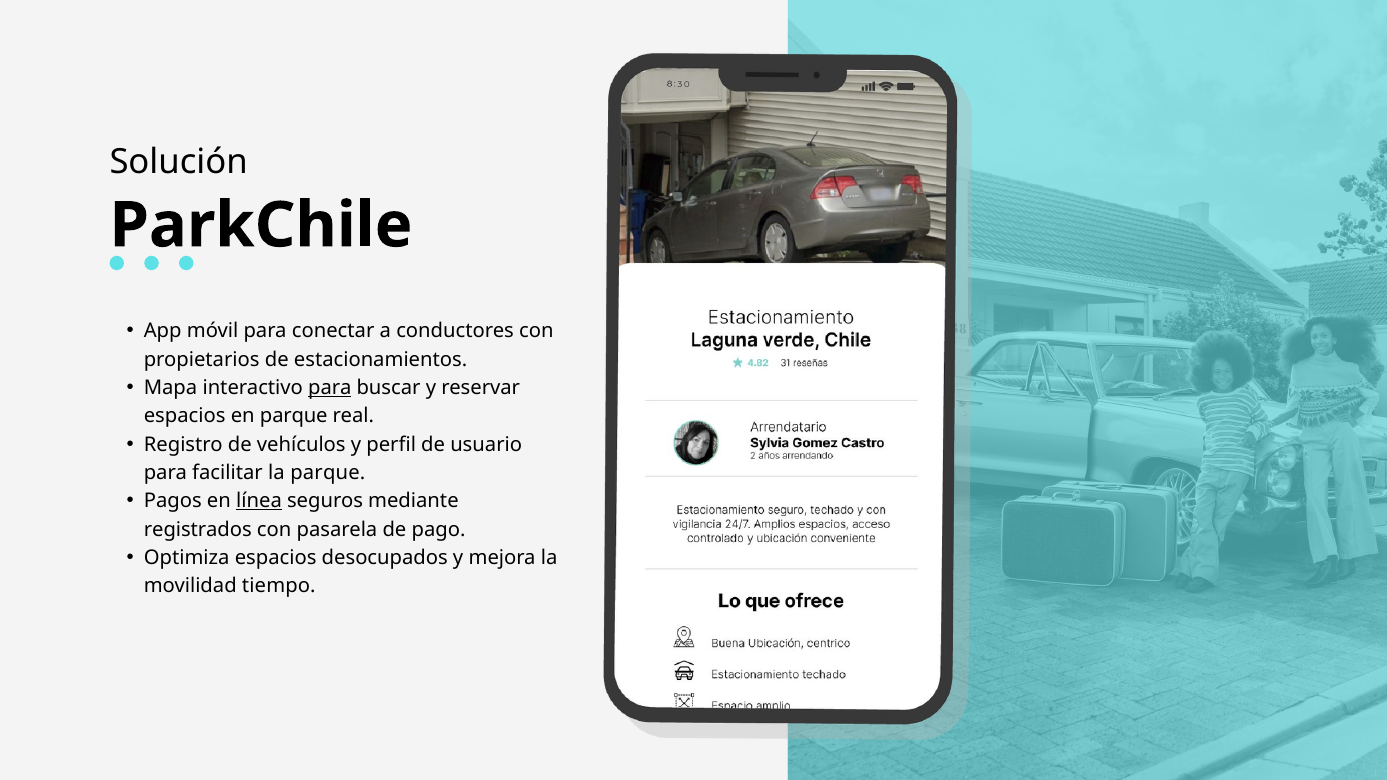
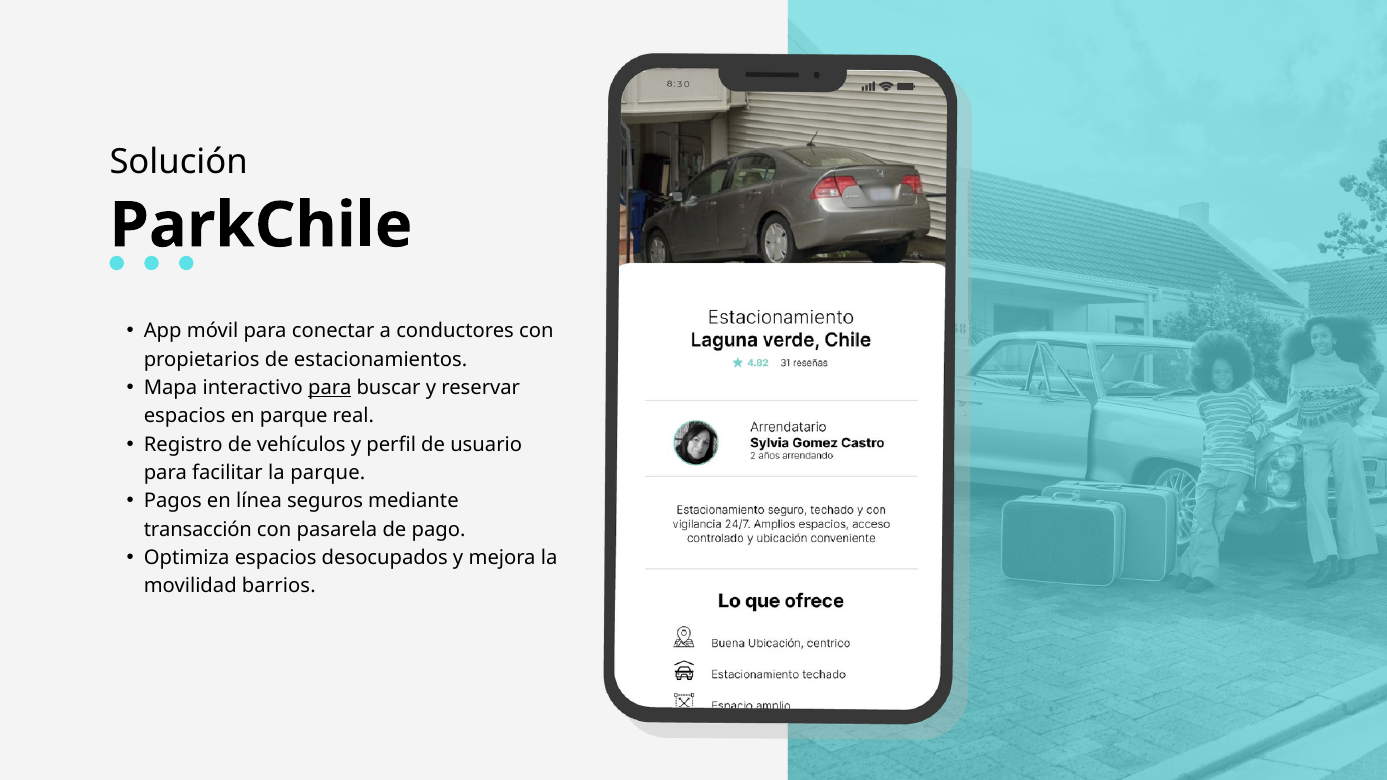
línea underline: present -> none
registrados: registrados -> transacción
tiempo: tiempo -> barrios
